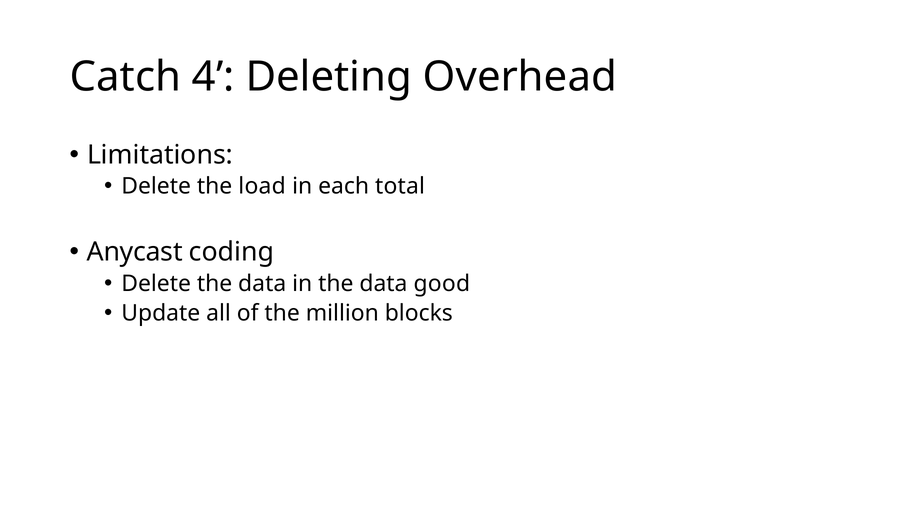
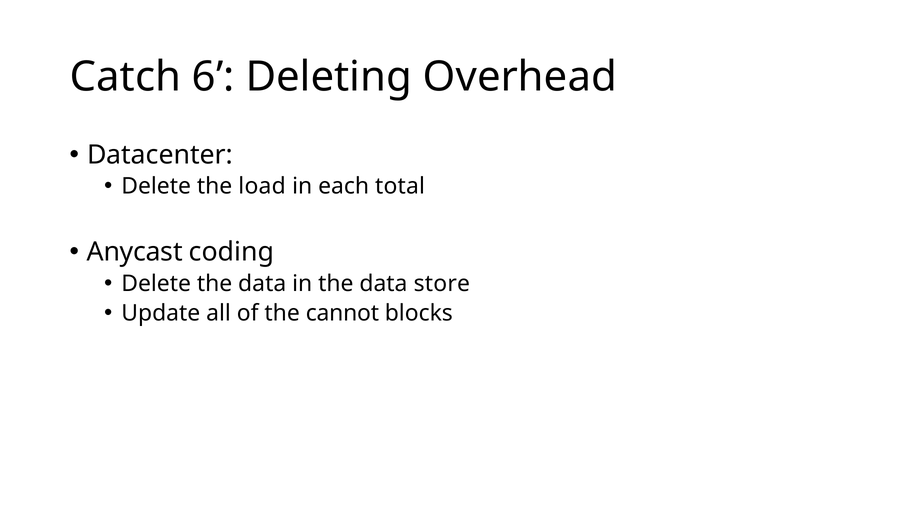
4: 4 -> 6
Limitations: Limitations -> Datacenter
good: good -> store
million: million -> cannot
